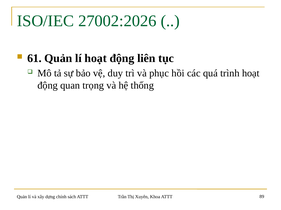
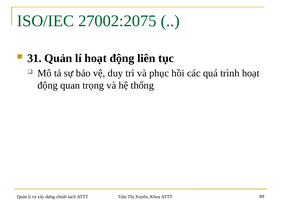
27002:2026: 27002:2026 -> 27002:2075
61: 61 -> 31
